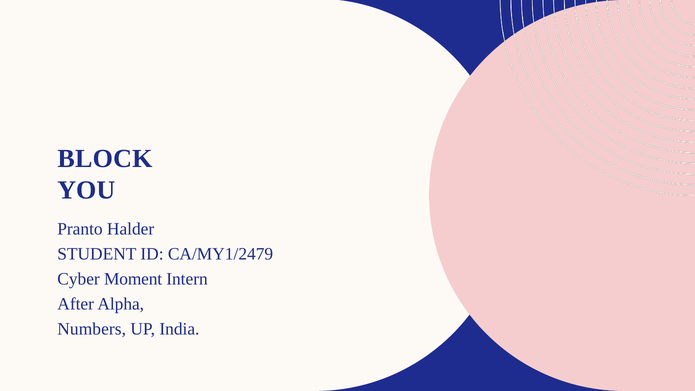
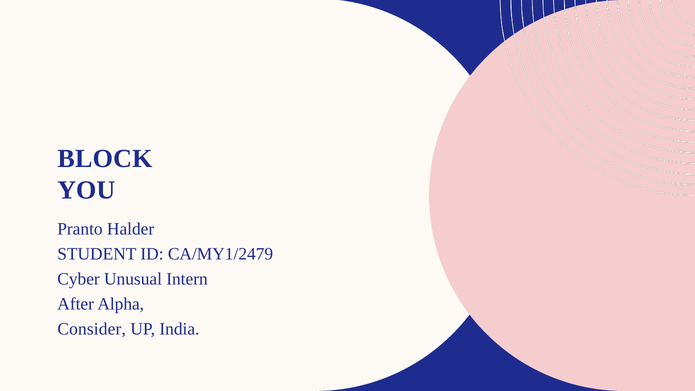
Moment: Moment -> Unusual
Numbers: Numbers -> Consider
